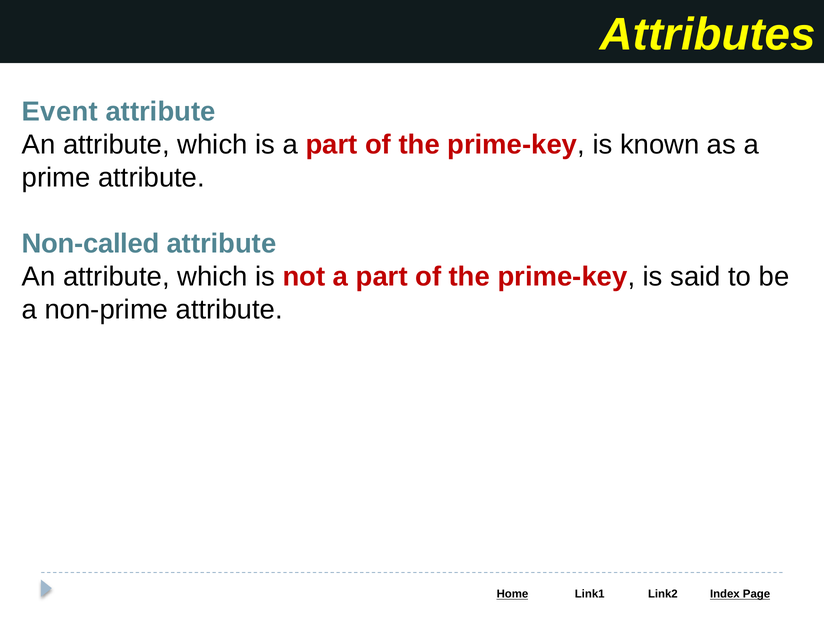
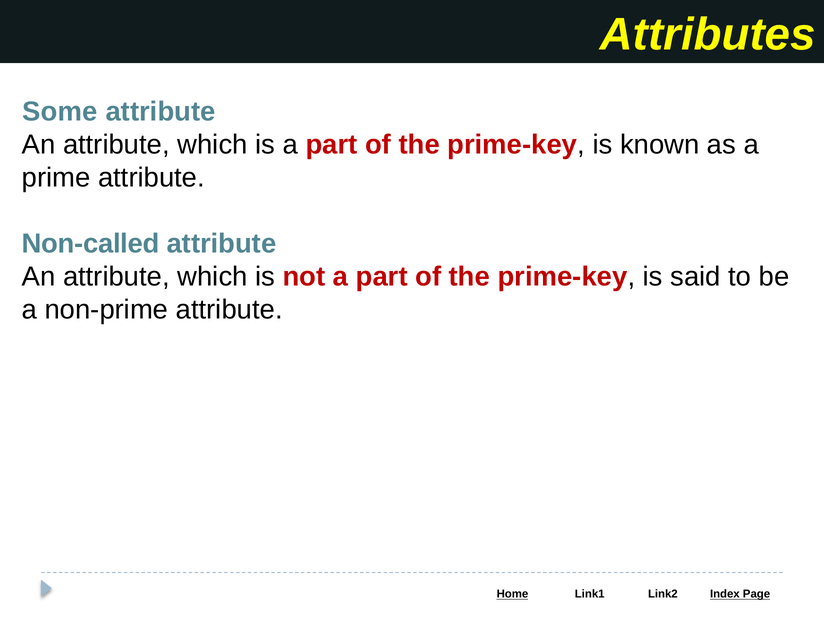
Event: Event -> Some
